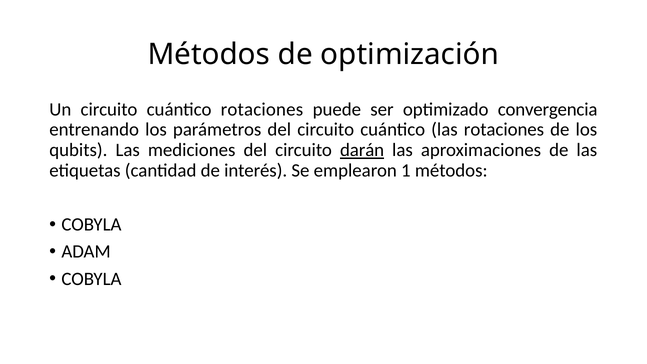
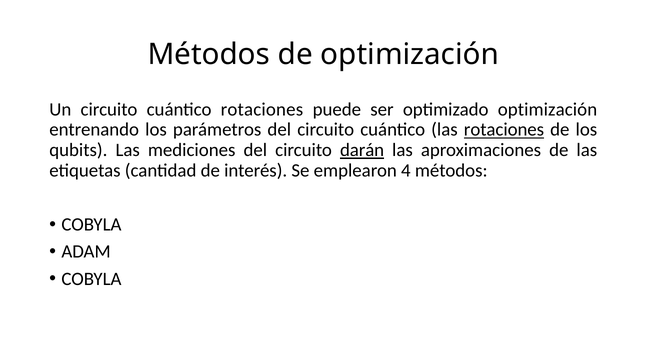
optimizado convergencia: convergencia -> optimización
rotaciones at (504, 130) underline: none -> present
1: 1 -> 4
